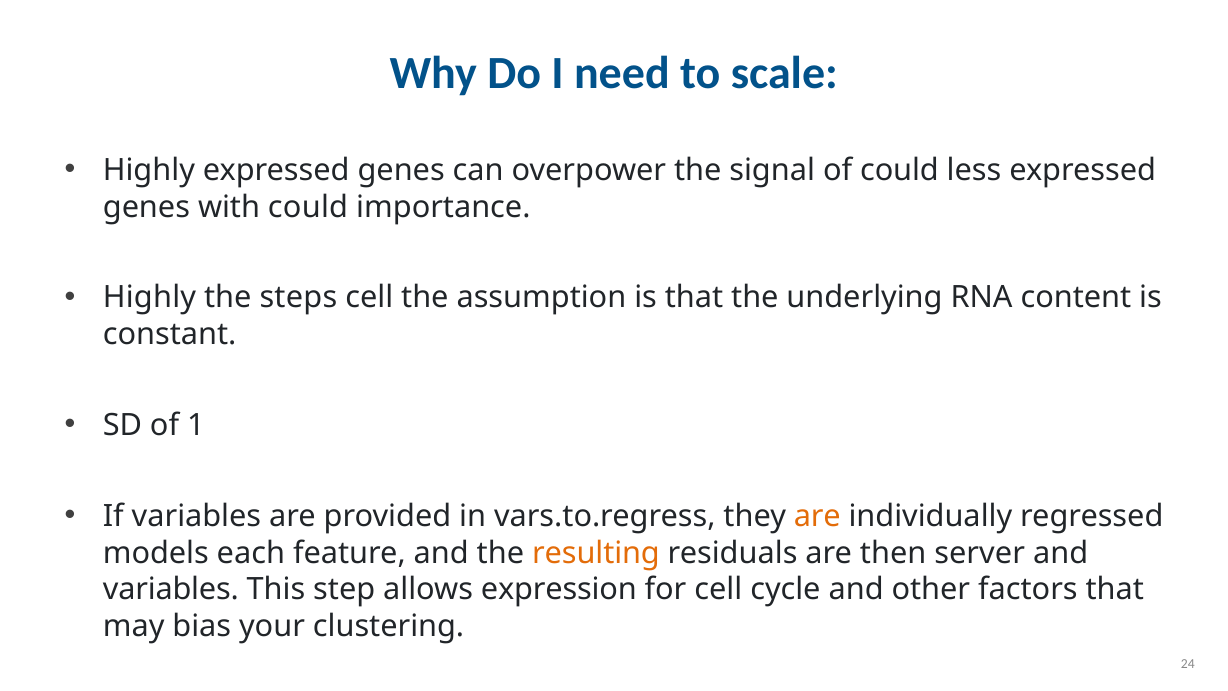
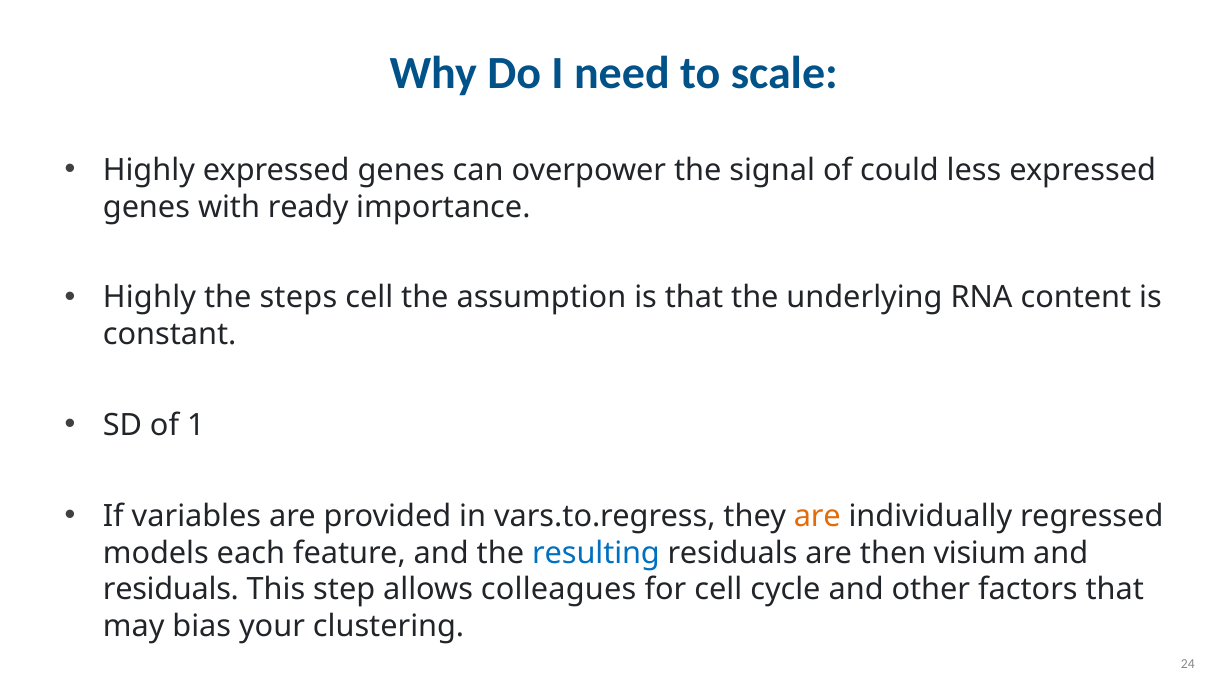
with could: could -> ready
resulting colour: orange -> blue
server: server -> visium
variables at (171, 590): variables -> residuals
expression: expression -> colleagues
